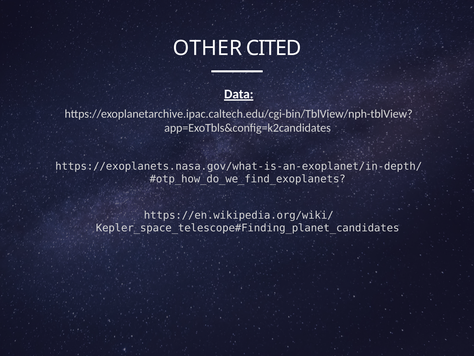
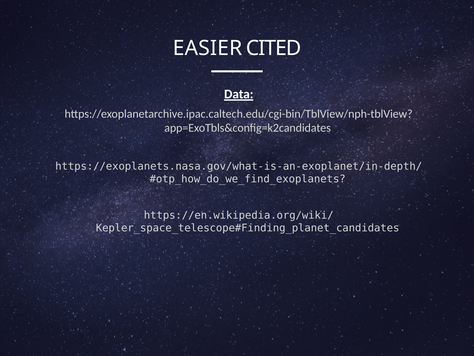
OTHER: OTHER -> EASIER
